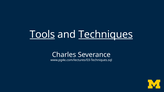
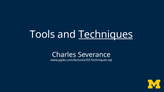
Tools underline: present -> none
